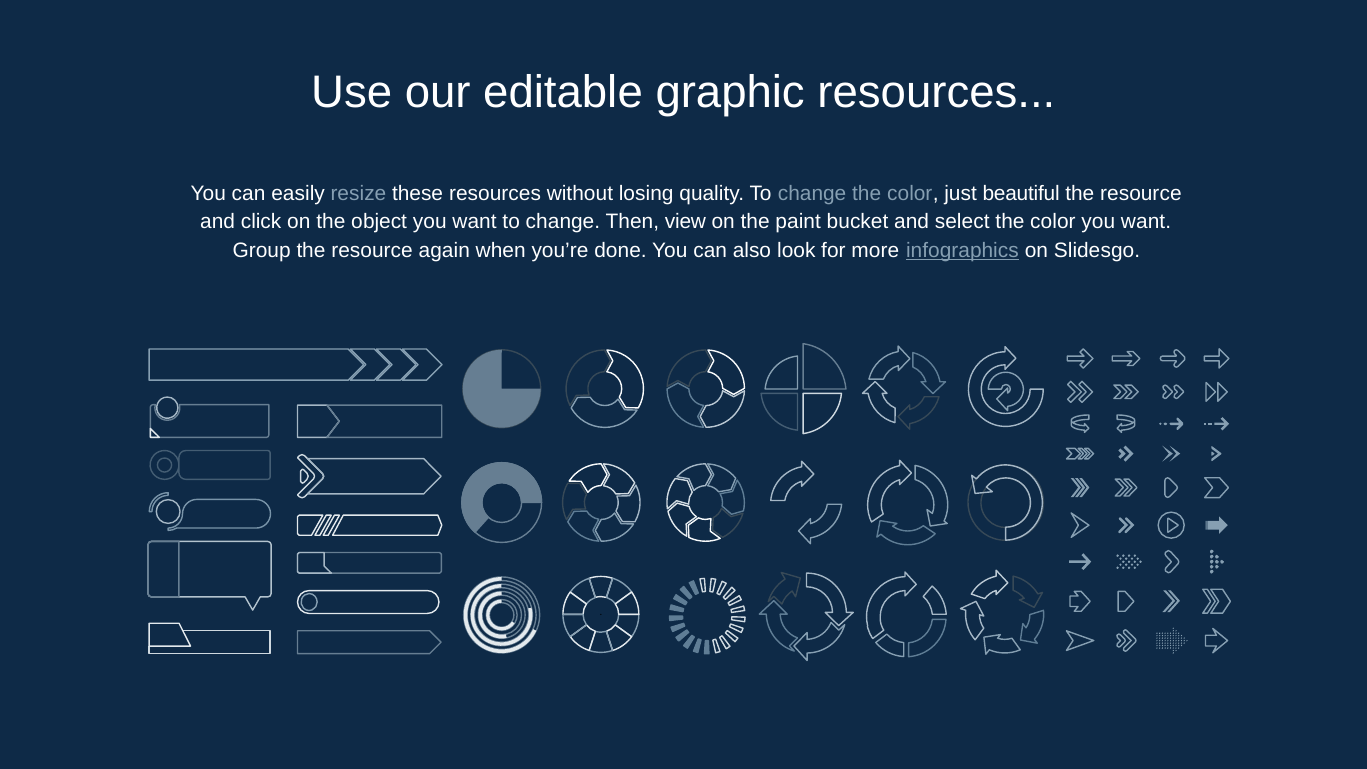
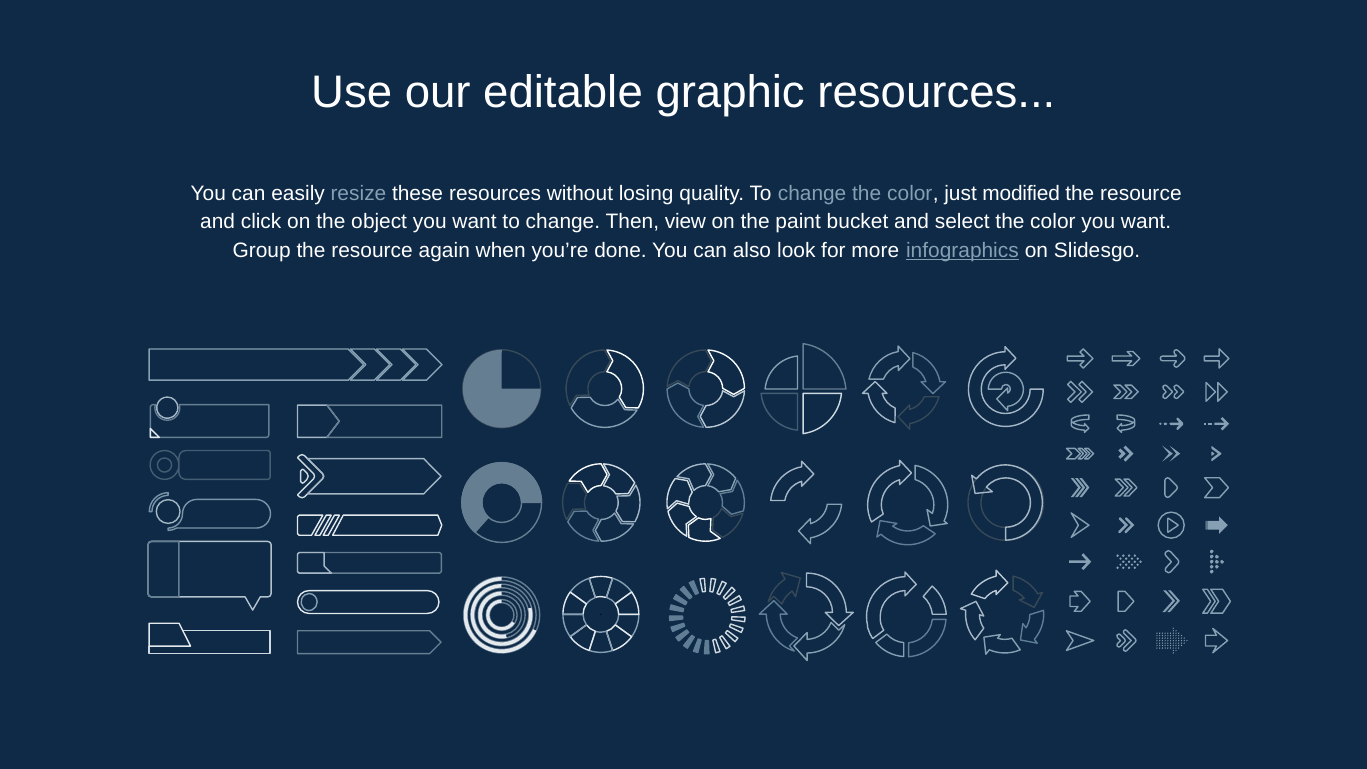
beautiful: beautiful -> modified
